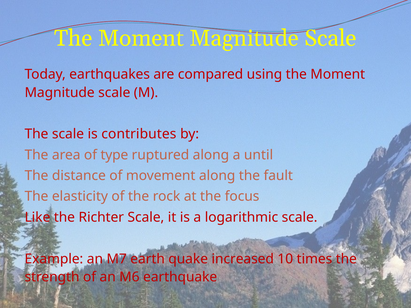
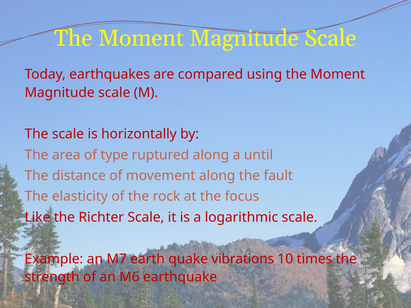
contributes: contributes -> horizontally
increased: increased -> vibrations
